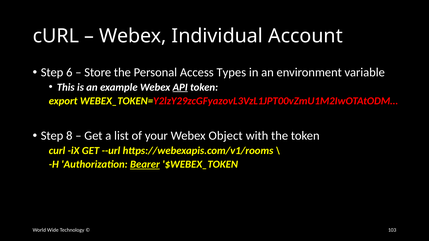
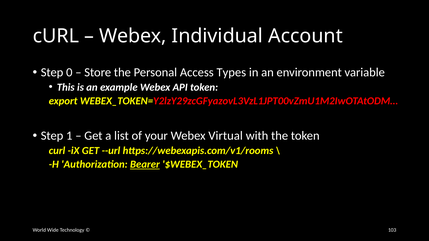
6: 6 -> 0
API underline: present -> none
8: 8 -> 1
Object: Object -> Virtual
